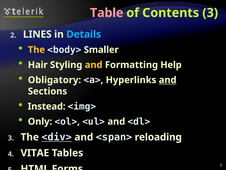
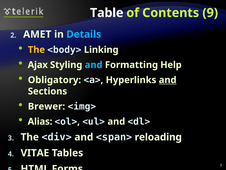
Table colour: pink -> white
Contents 3: 3 -> 9
LINES: LINES -> AMET
Smaller: Smaller -> Linking
Hair: Hair -> Ajax
and at (94, 65) colour: yellow -> light blue
Instead: Instead -> Brewer
Only: Only -> Alias
<div> underline: present -> none
